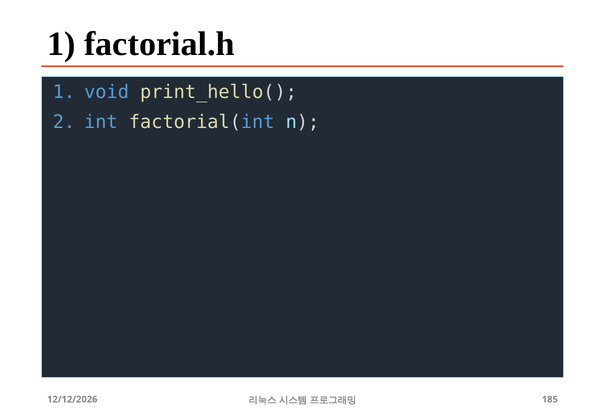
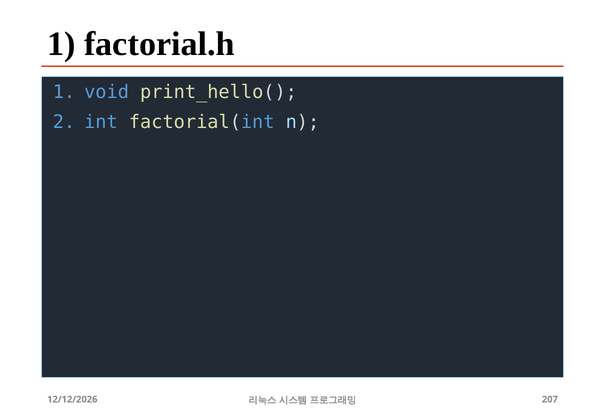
185: 185 -> 207
